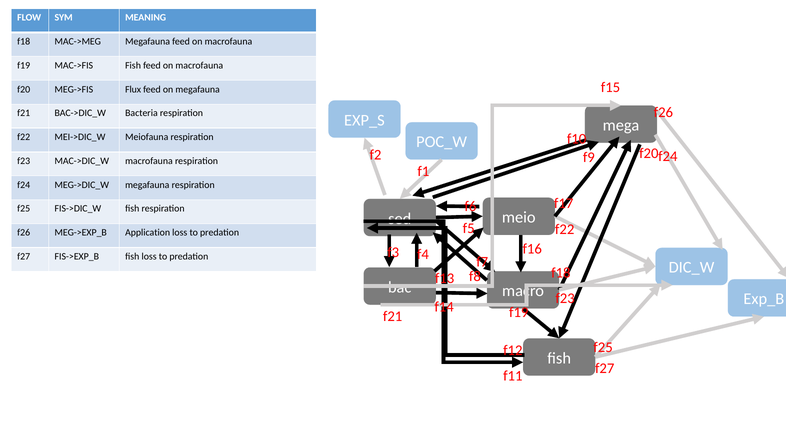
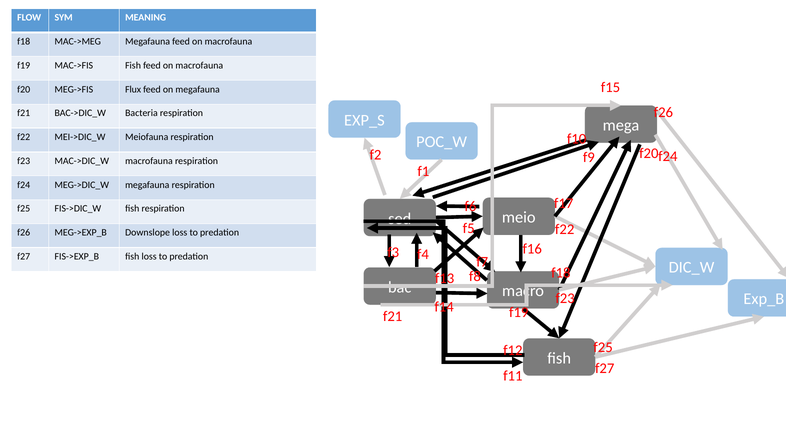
Application: Application -> Downslope
